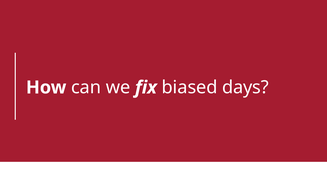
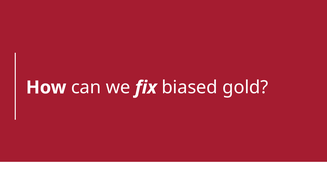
days: days -> gold
